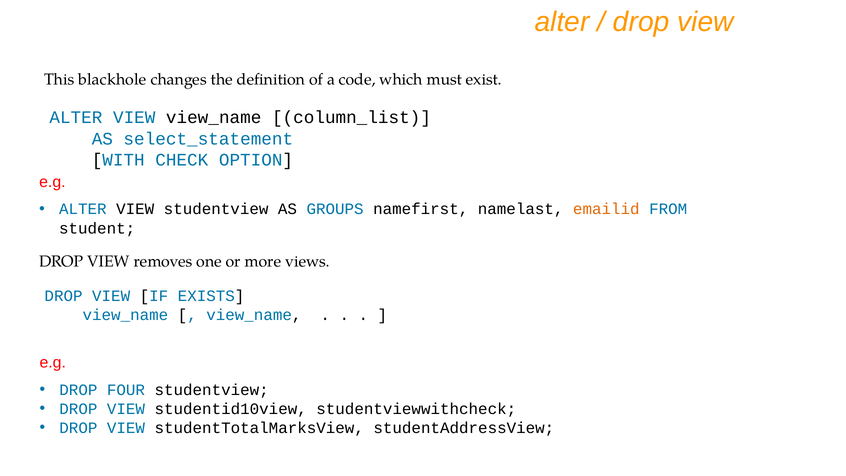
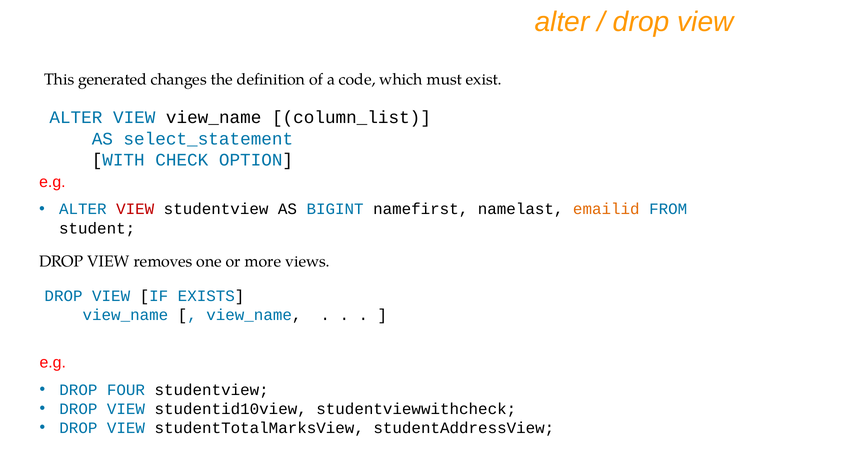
blackhole: blackhole -> generated
VIEW at (135, 209) colour: black -> red
GROUPS: GROUPS -> BIGINT
